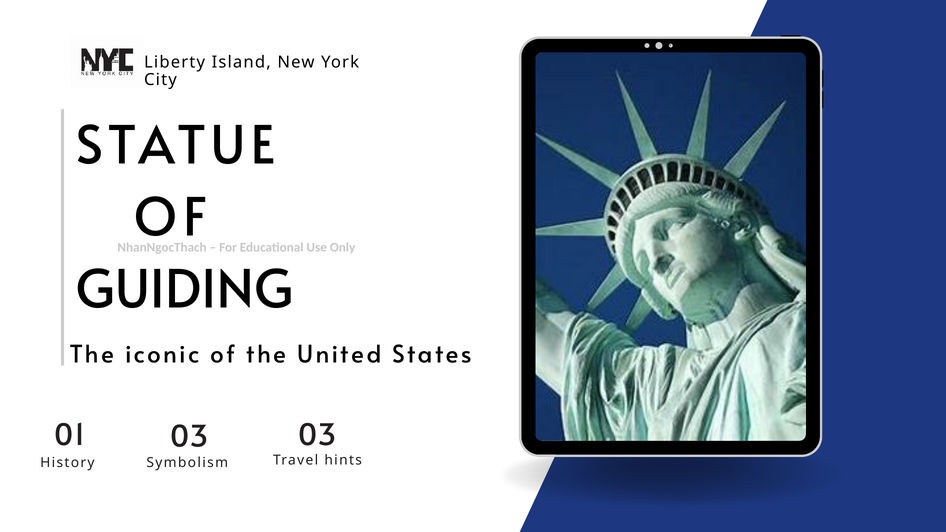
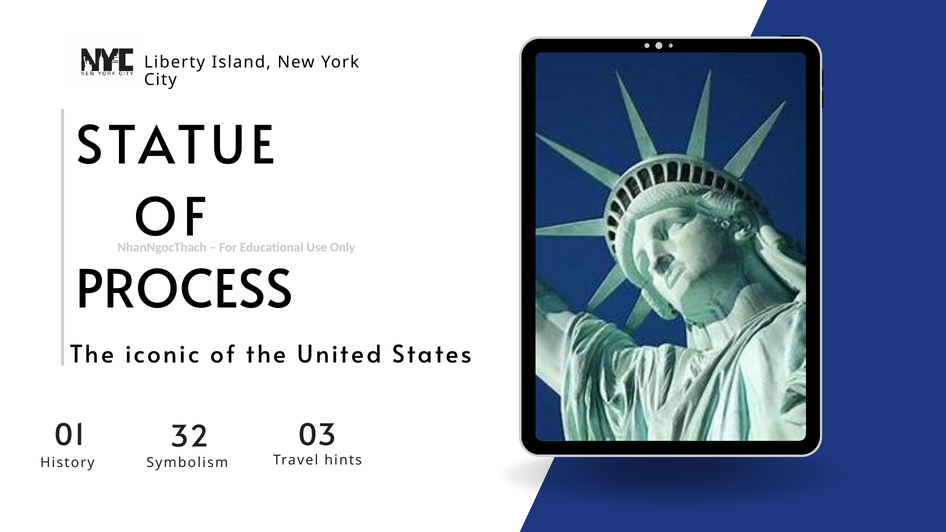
GUIDING: GUIDING -> PROCESS
01 03: 03 -> 32
